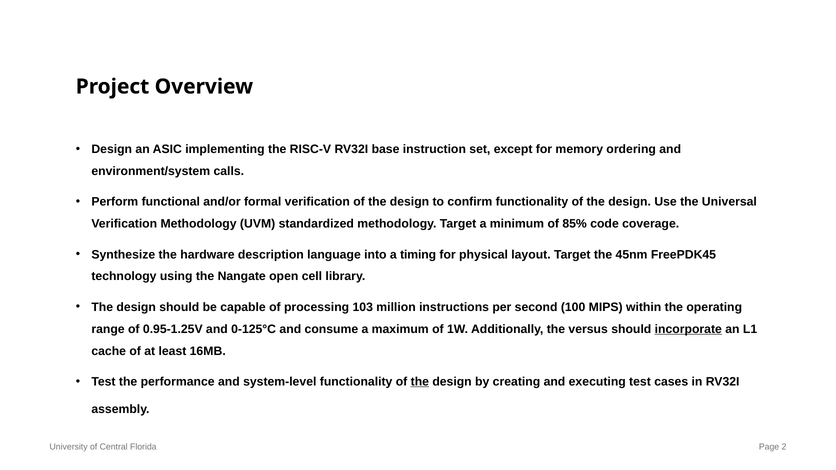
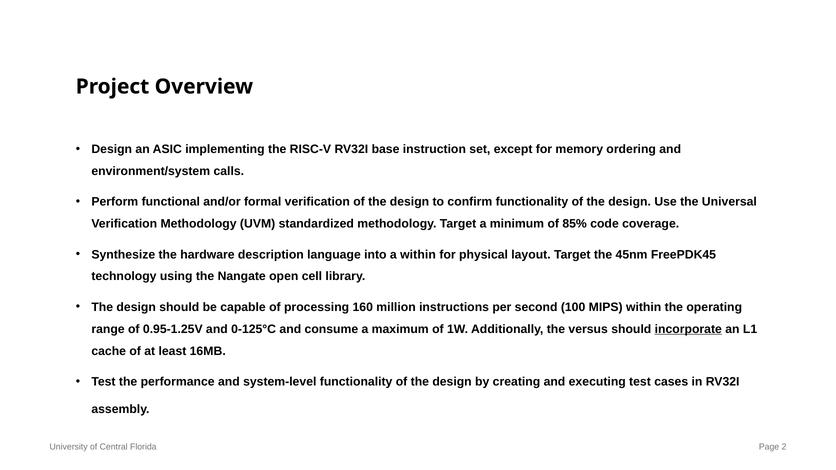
a timing: timing -> within
103: 103 -> 160
the at (420, 382) underline: present -> none
